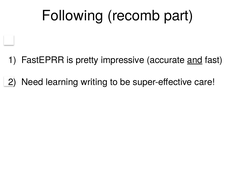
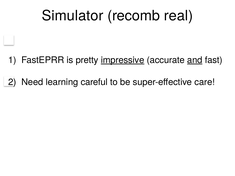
Following: Following -> Simulator
part: part -> real
impressive underline: none -> present
writing: writing -> careful
